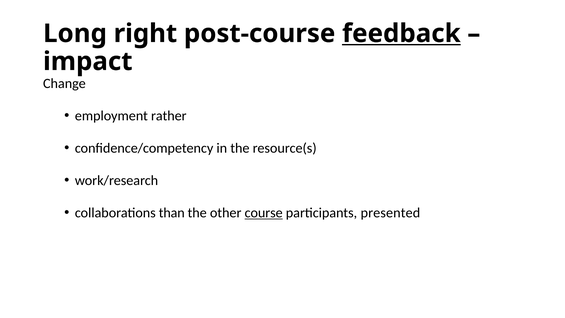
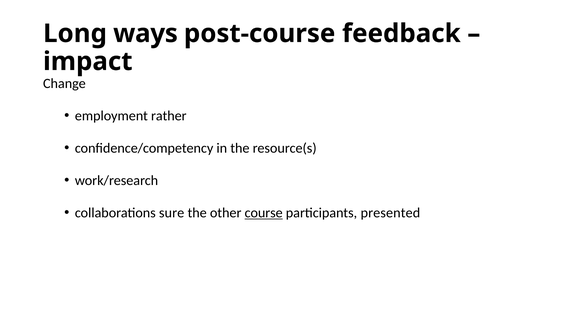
right: right -> ways
feedback underline: present -> none
than: than -> sure
